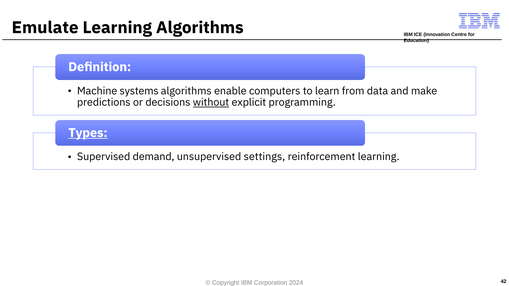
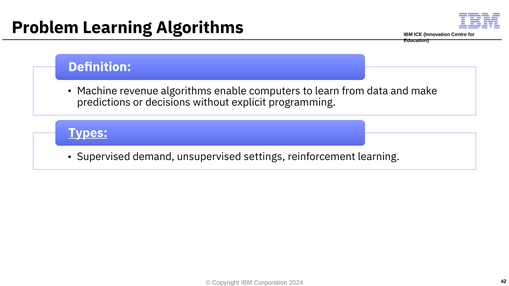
Emulate: Emulate -> Problem
systems: systems -> revenue
without underline: present -> none
